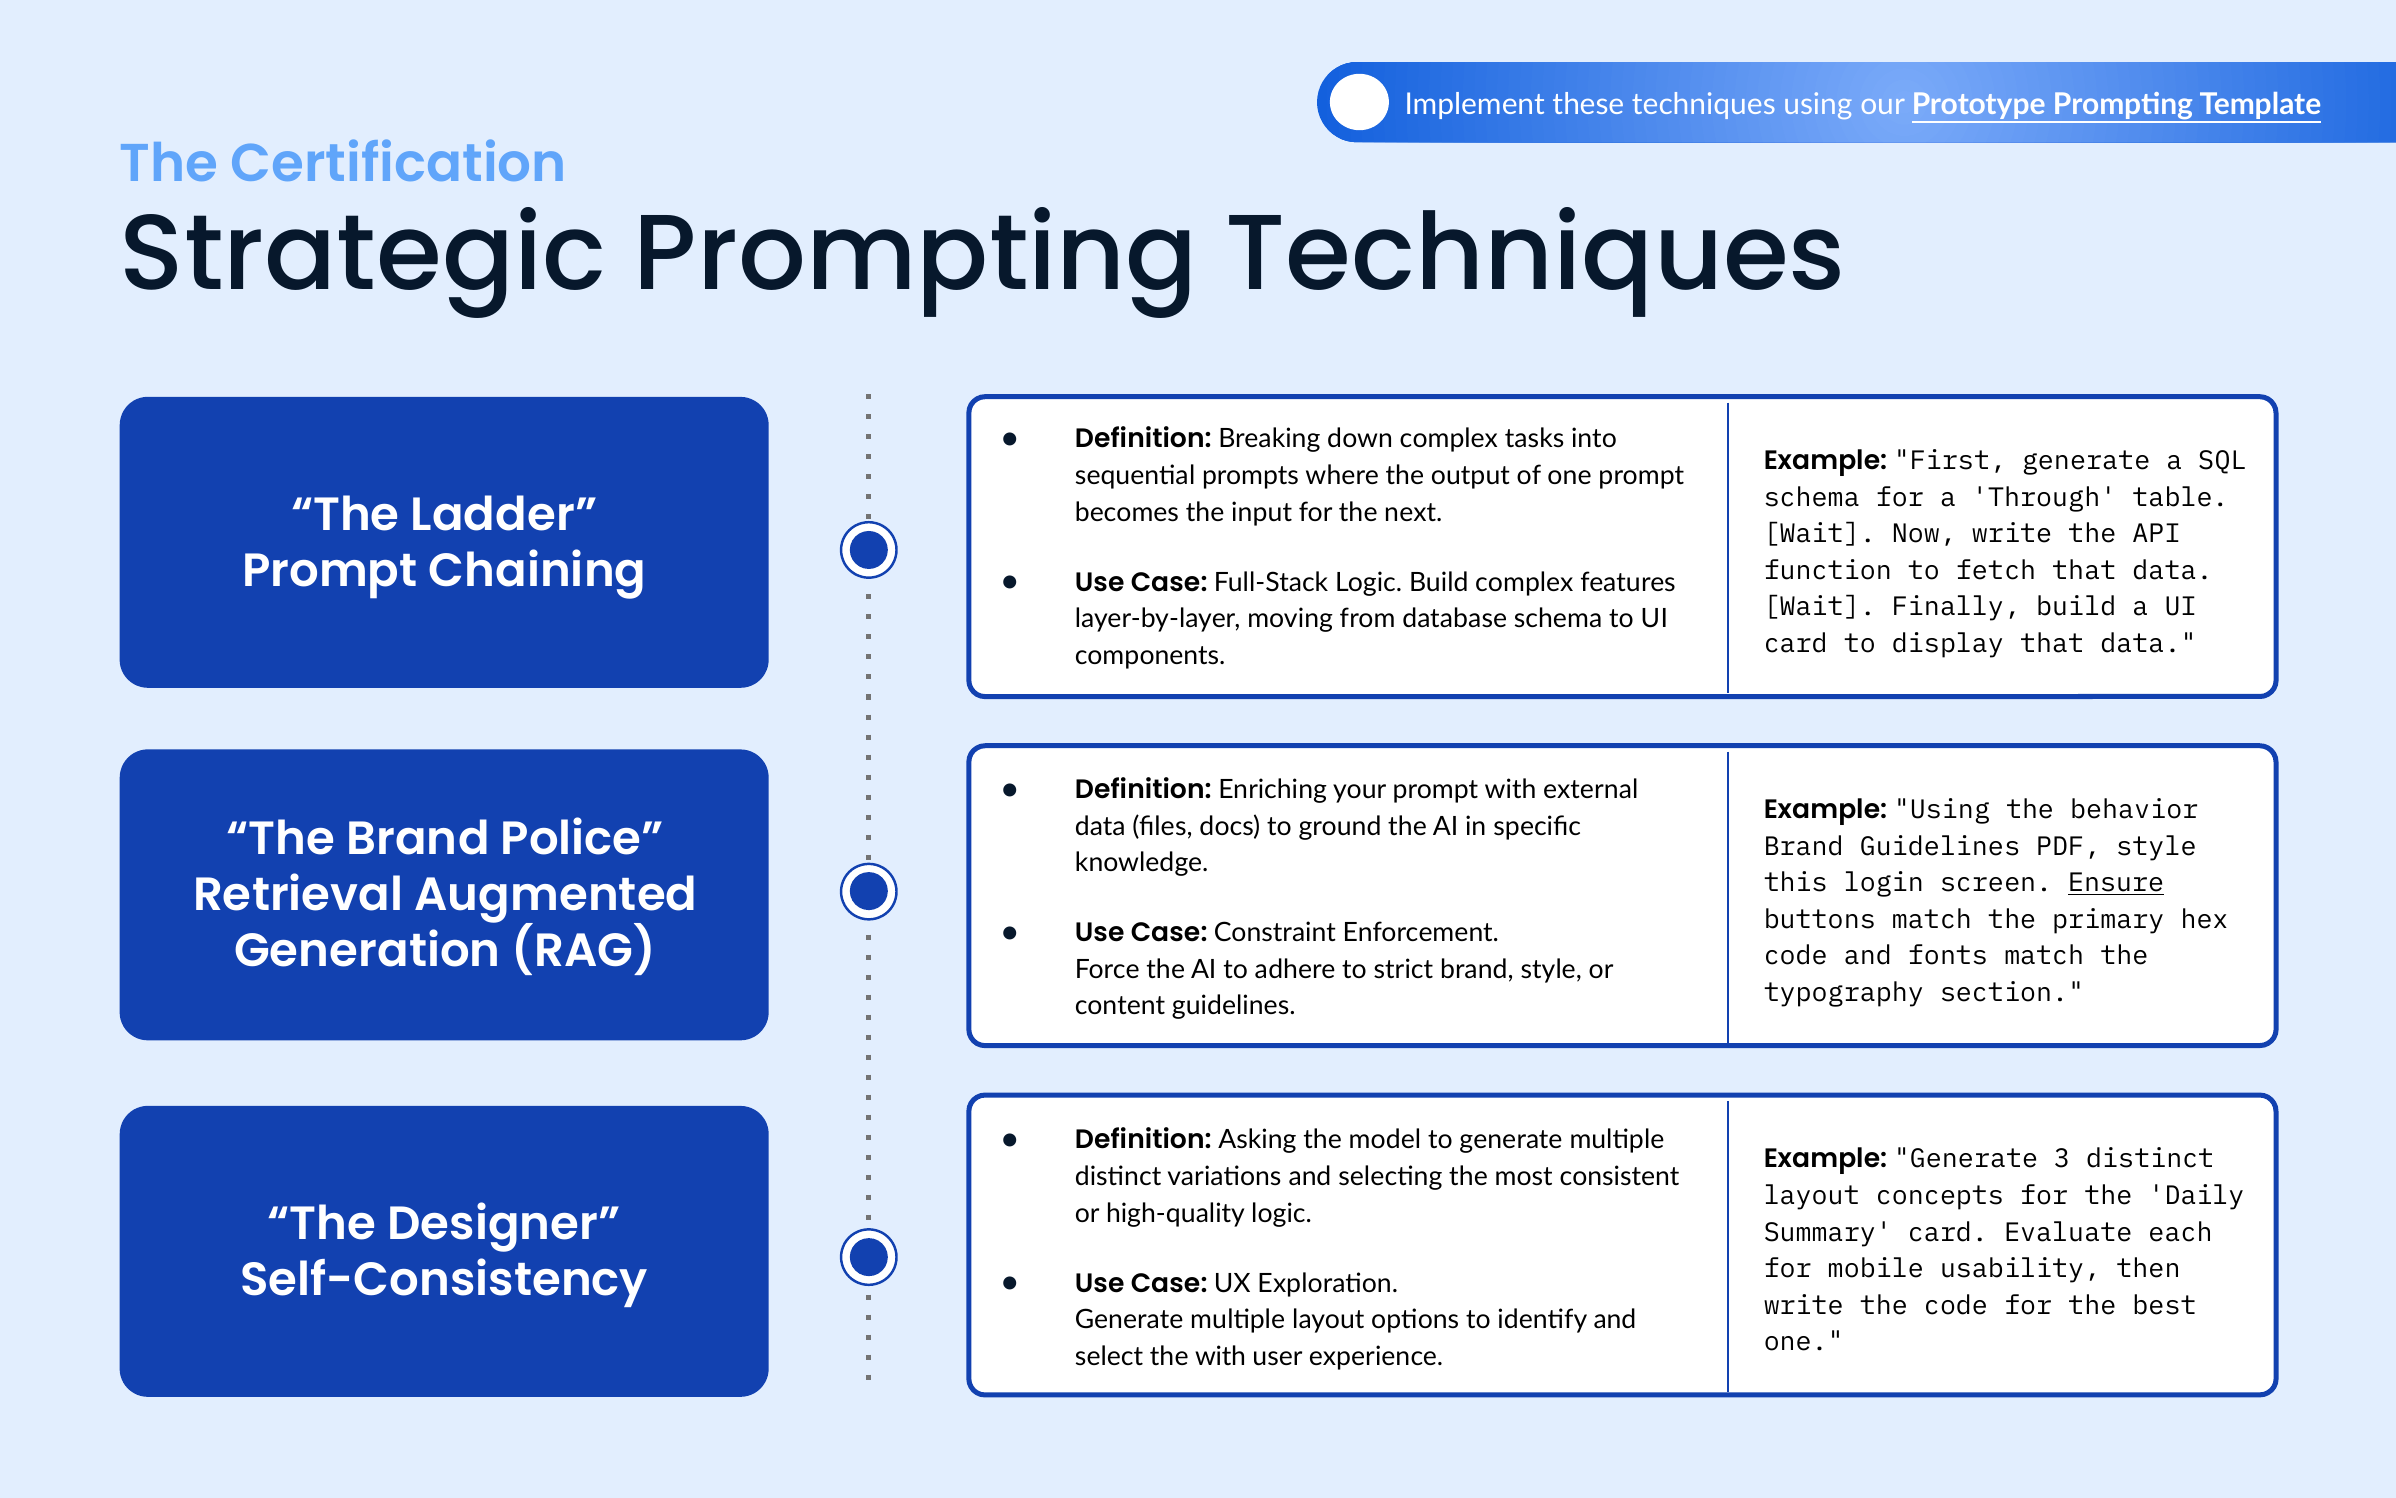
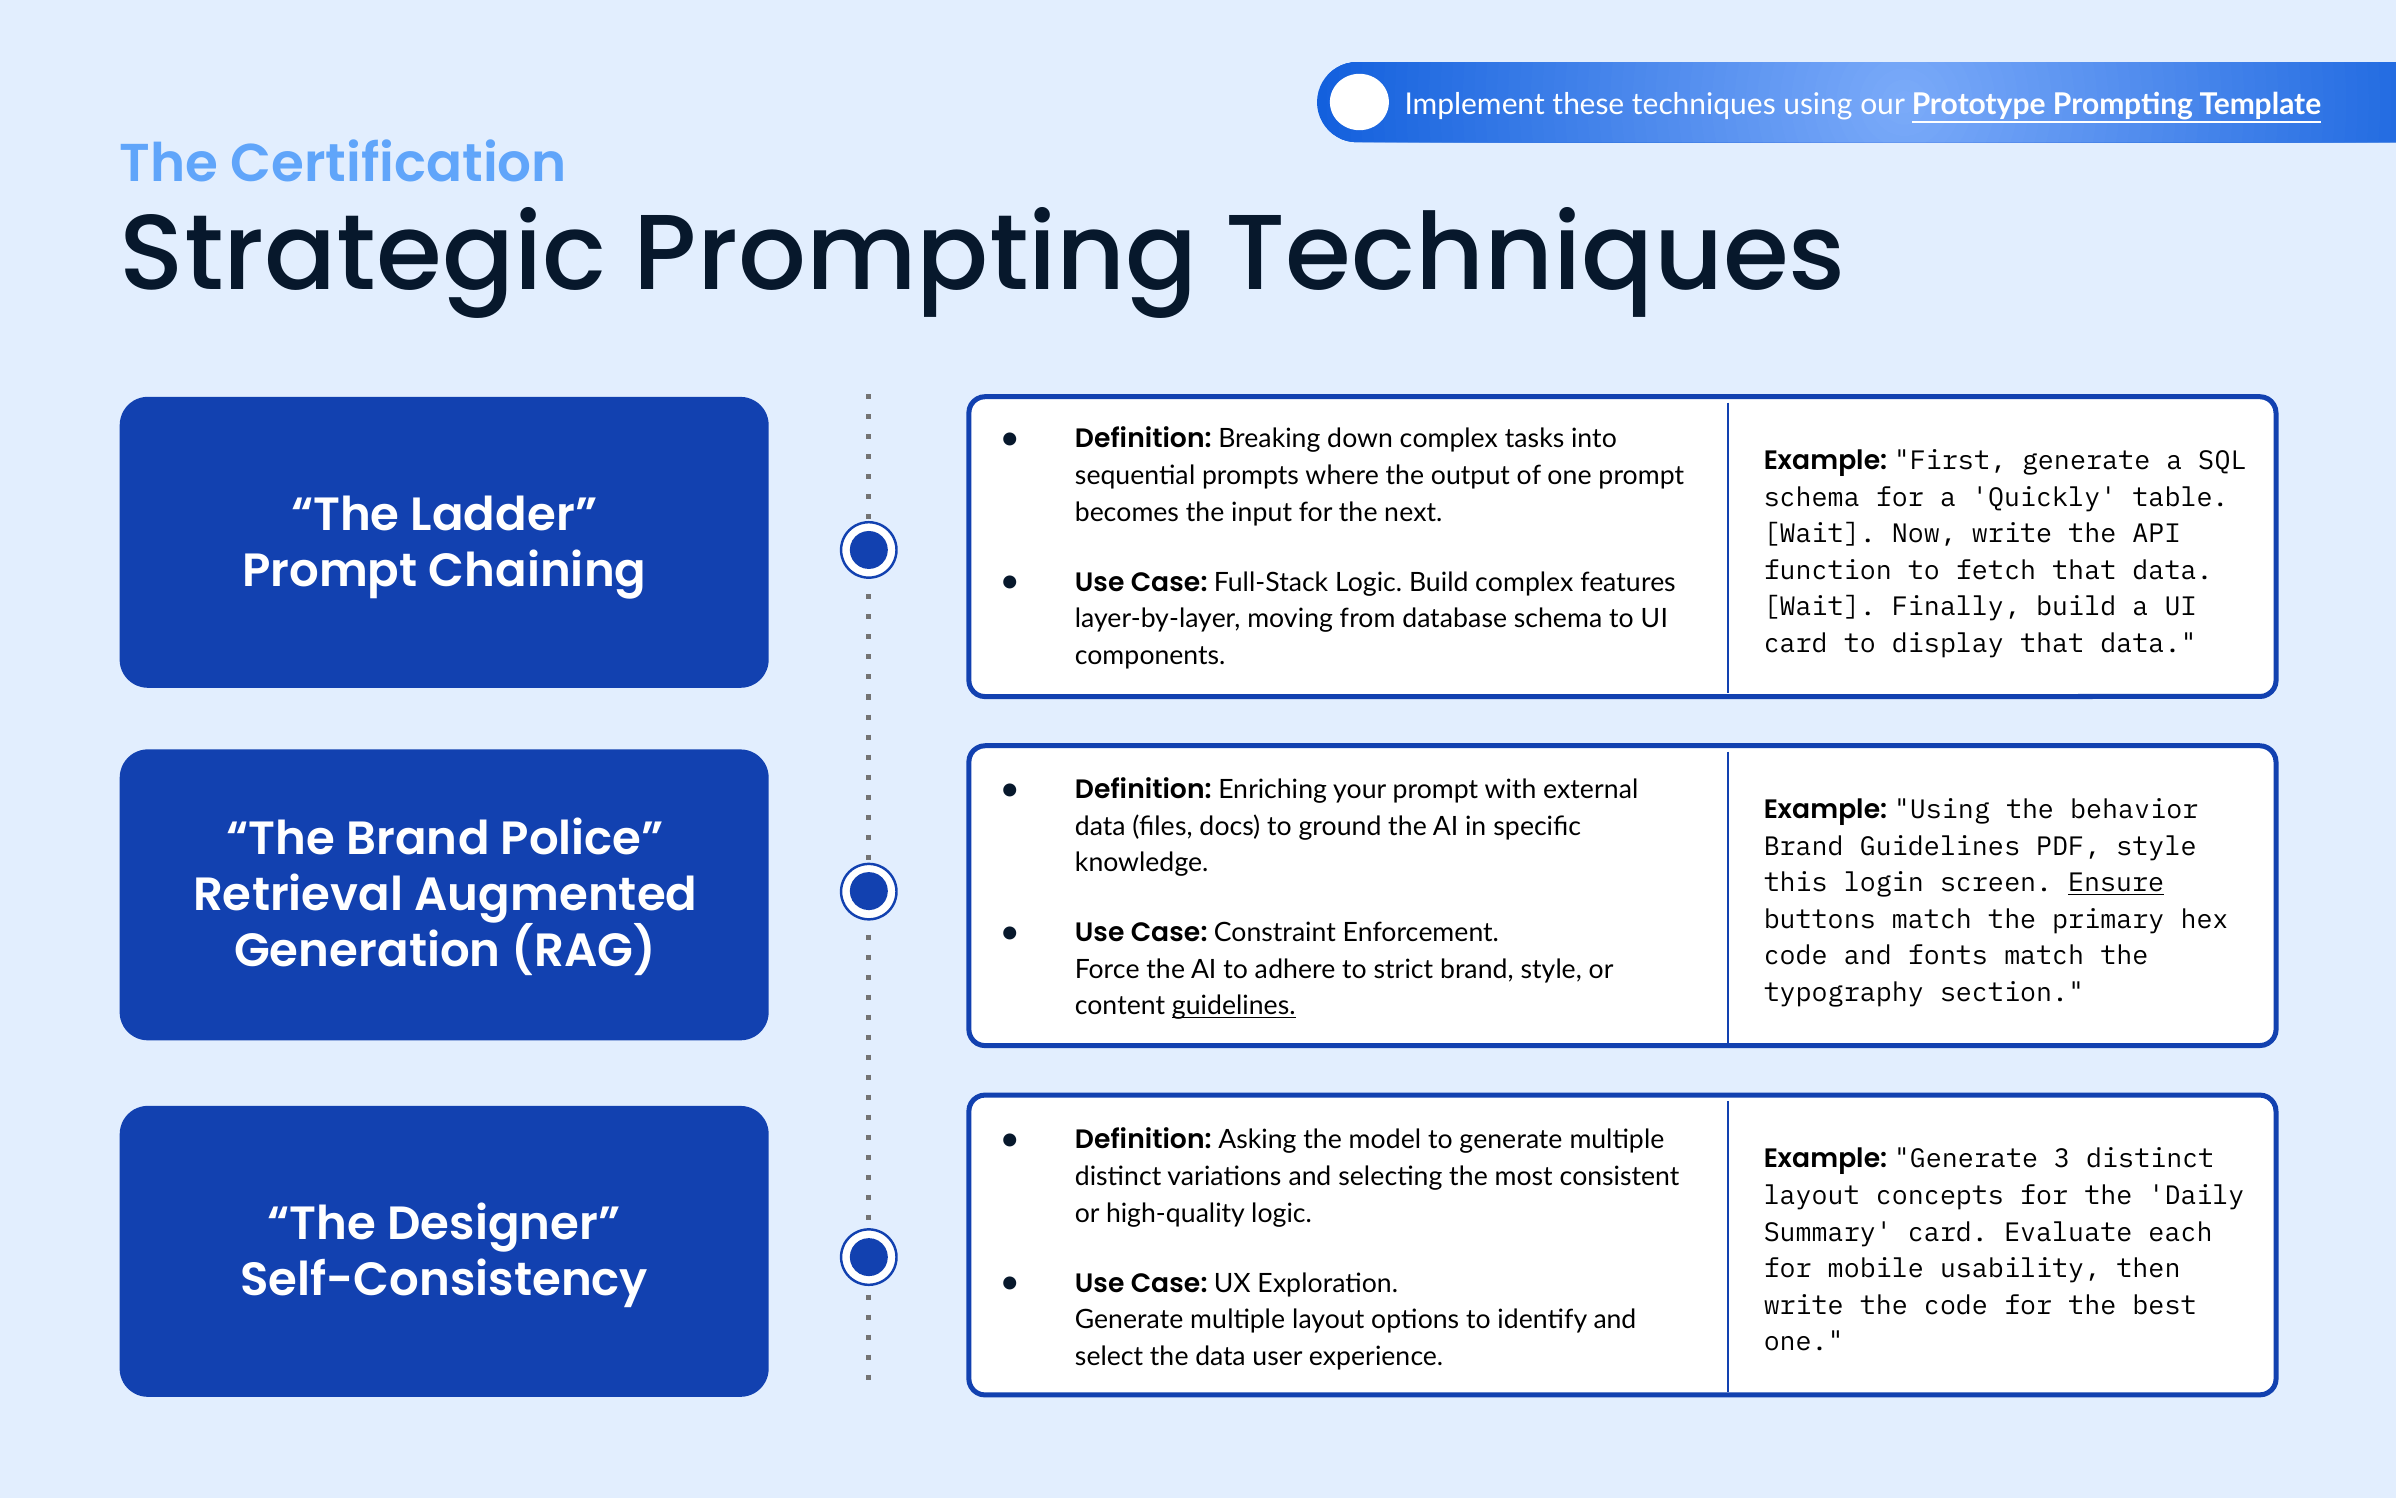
Through: Through -> Quickly
guidelines at (1234, 1006) underline: none -> present
the with: with -> data
